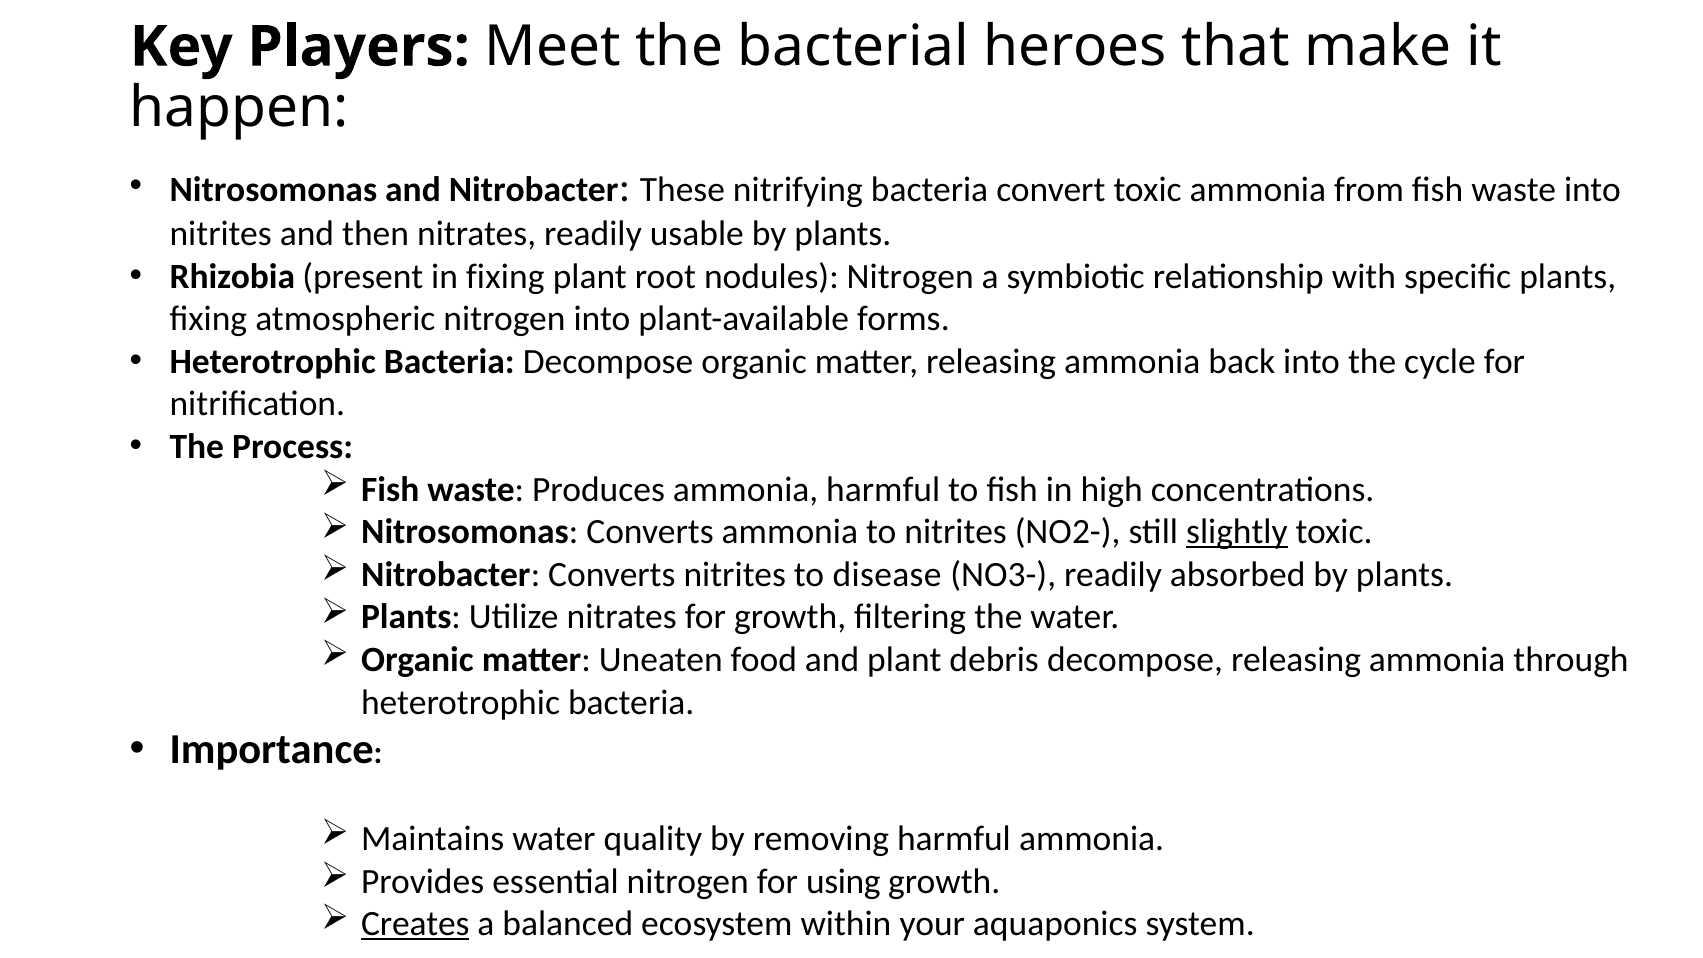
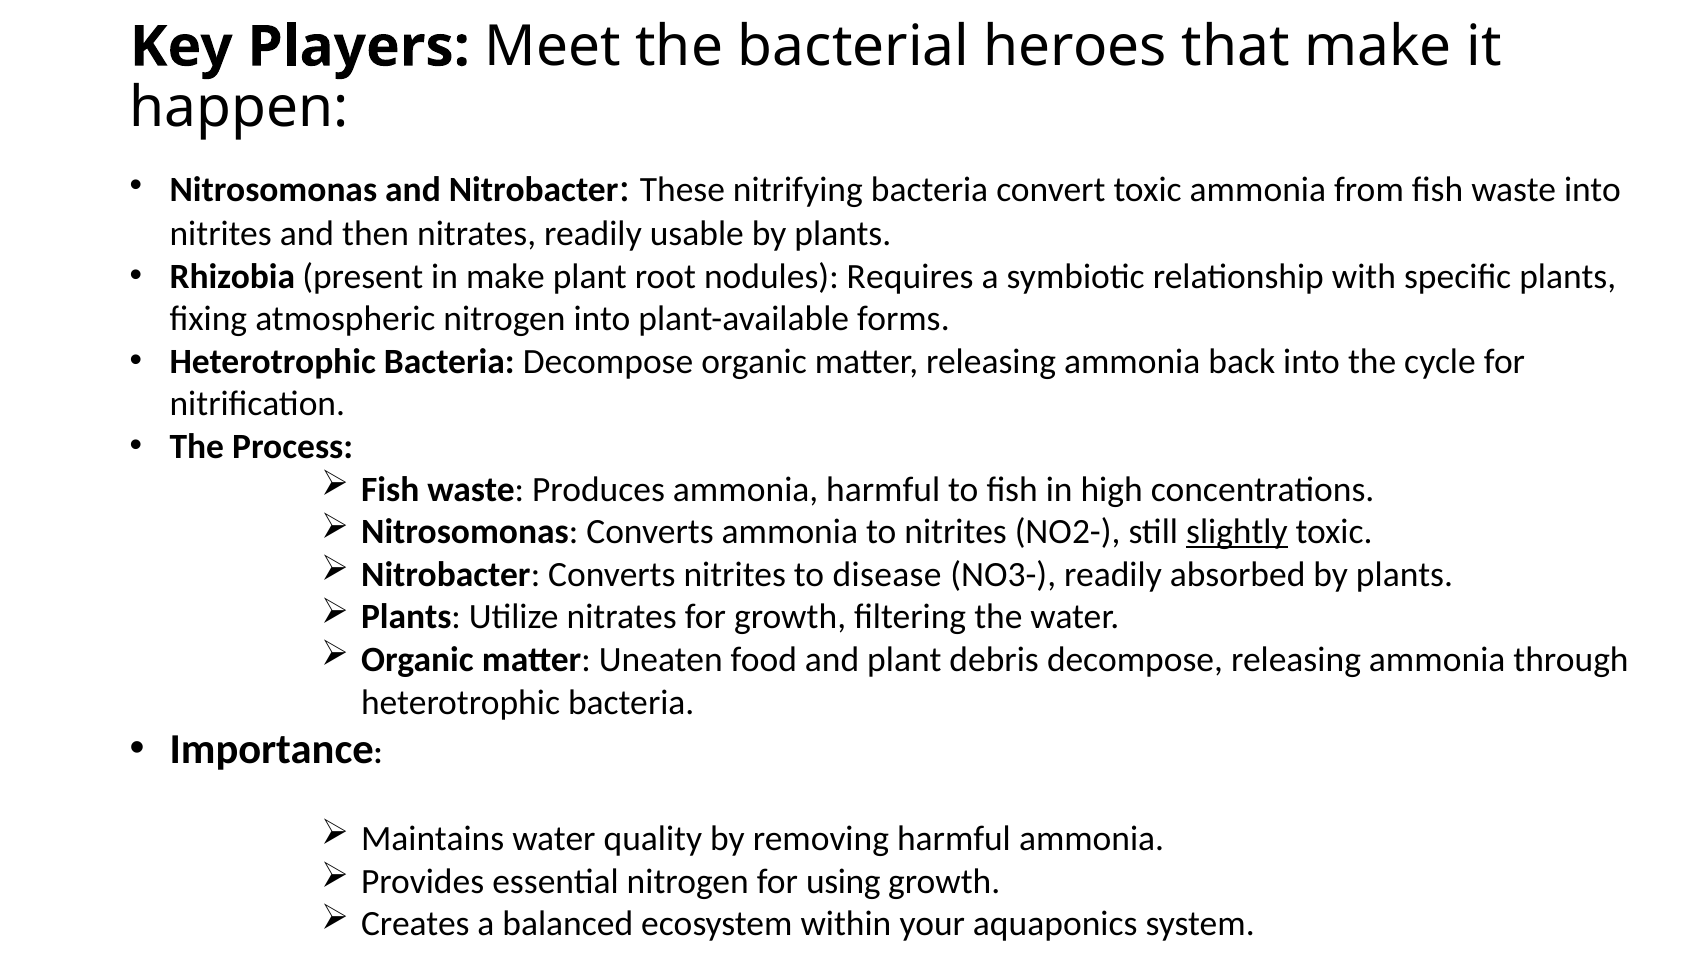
in fixing: fixing -> make
nodules Nitrogen: Nitrogen -> Requires
Creates underline: present -> none
